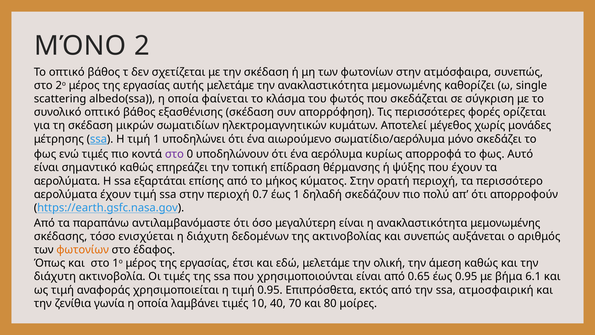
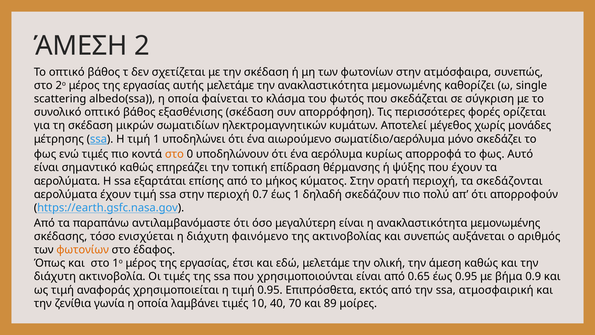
ΜΌΝΟ at (80, 46): ΜΌΝΟ -> ΆΜΕΣΗ
στο at (174, 154) colour: purple -> orange
περισσότερο: περισσότερο -> σκεδάζονται
δεδομένων: δεδομένων -> φαινόμενο
6.1: 6.1 -> 0.9
80: 80 -> 89
